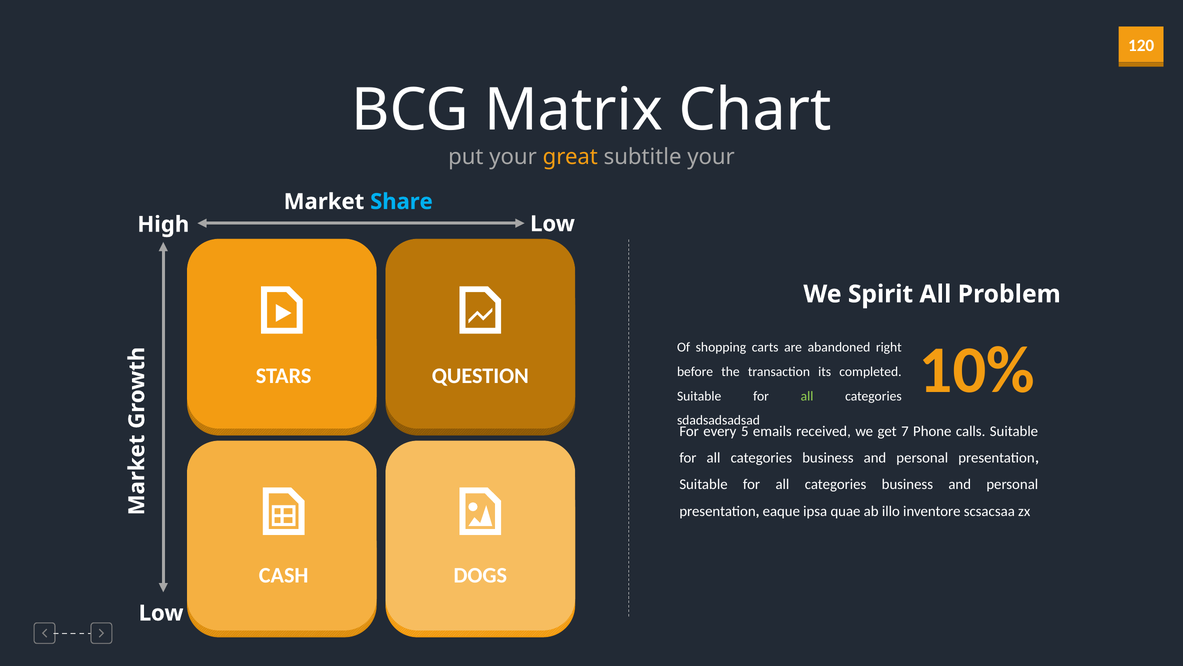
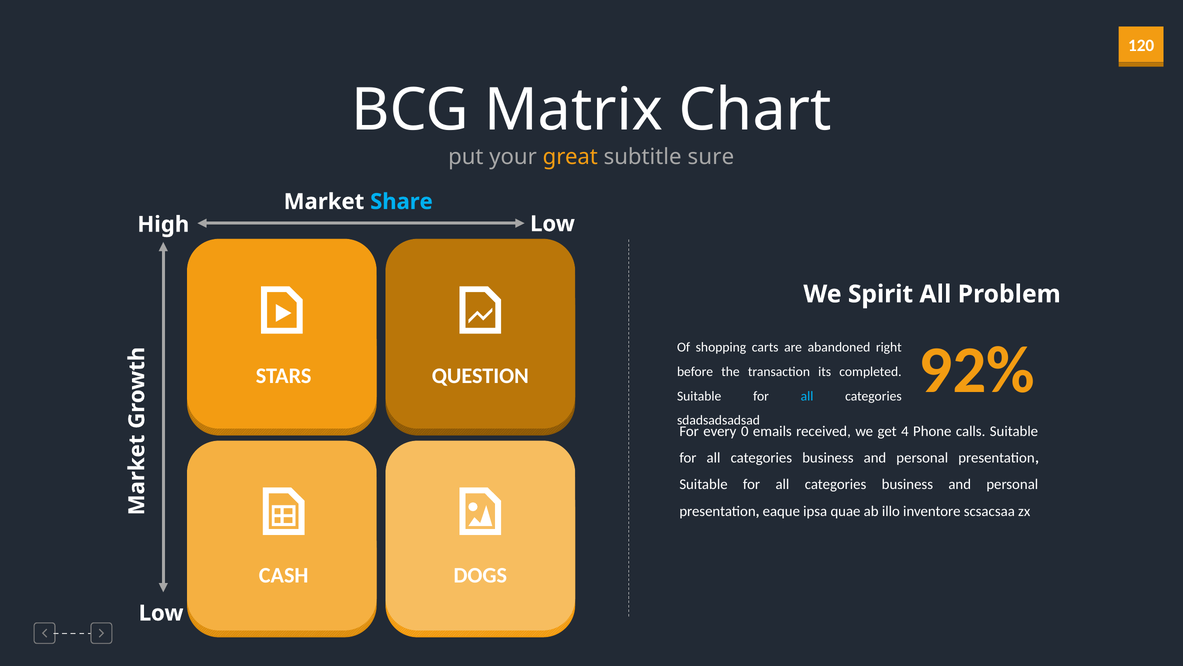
subtitle your: your -> sure
10%: 10% -> 92%
all at (807, 396) colour: light green -> light blue
5: 5 -> 0
7: 7 -> 4
